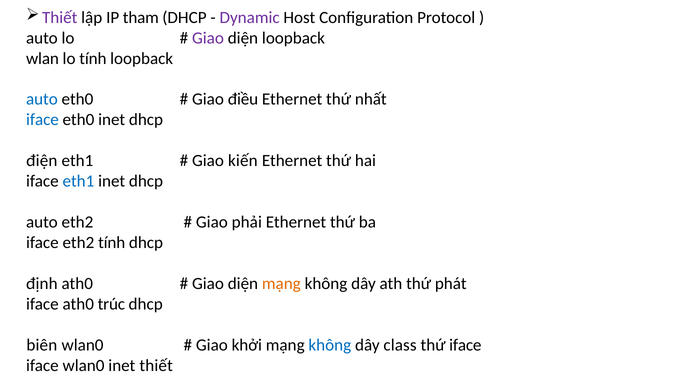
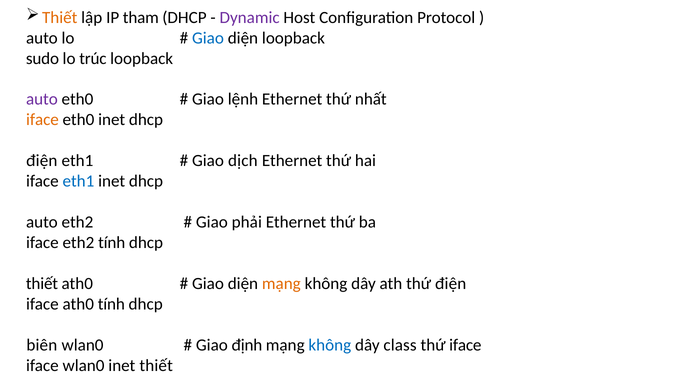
Thiết at (60, 17) colour: purple -> orange
Giao at (208, 38) colour: purple -> blue
wlan: wlan -> sudo
lo tính: tính -> trúc
auto at (42, 99) colour: blue -> purple
điều: điều -> lệnh
iface at (42, 120) colour: blue -> orange
kiến: kiến -> dịch
định at (42, 284): định -> thiết
thứ phát: phát -> điện
ath0 trúc: trúc -> tính
khởi: khởi -> định
